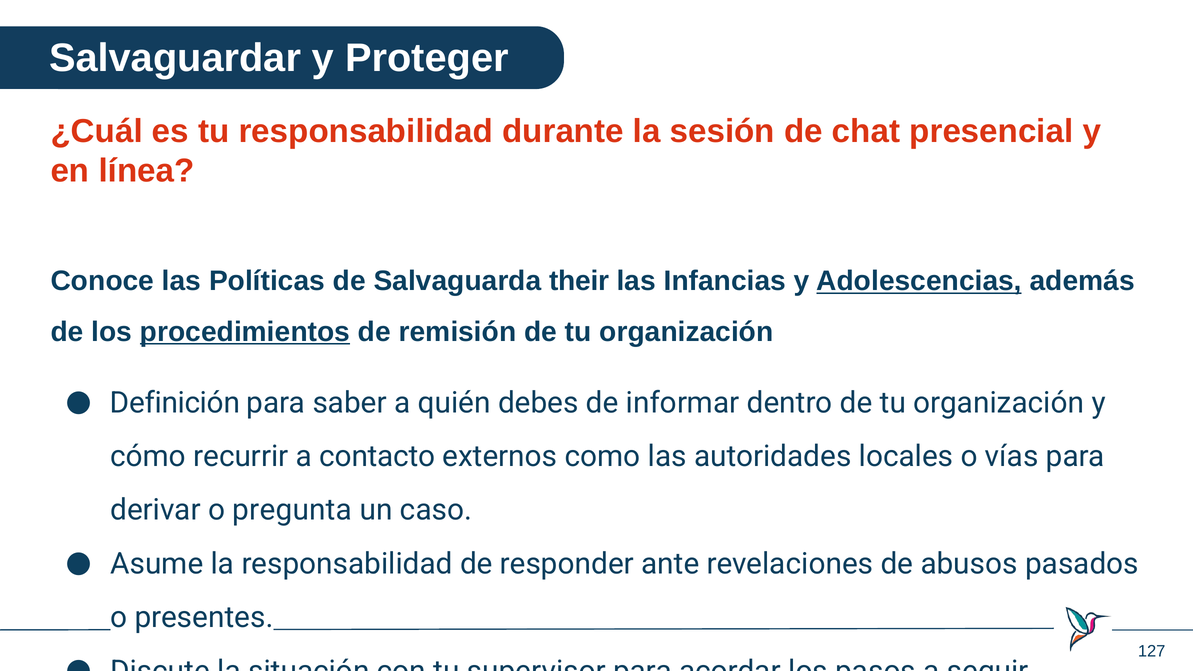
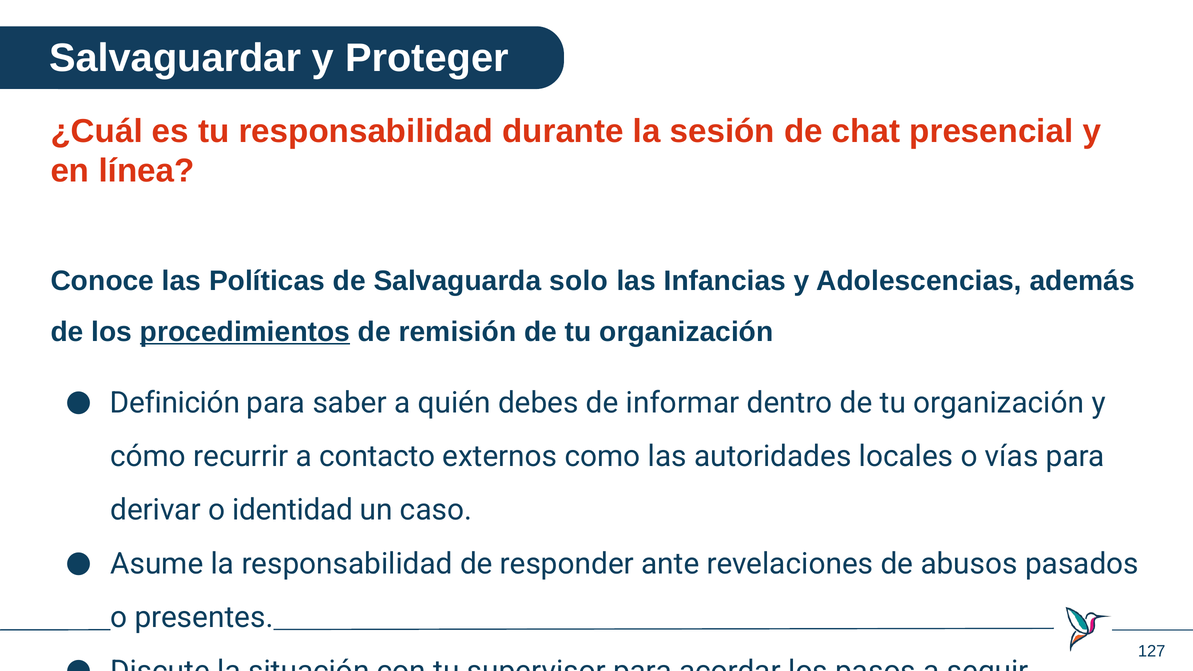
Salvaguarda their: their -> solo
Adolescencias underline: present -> none
pregunta: pregunta -> identidad
